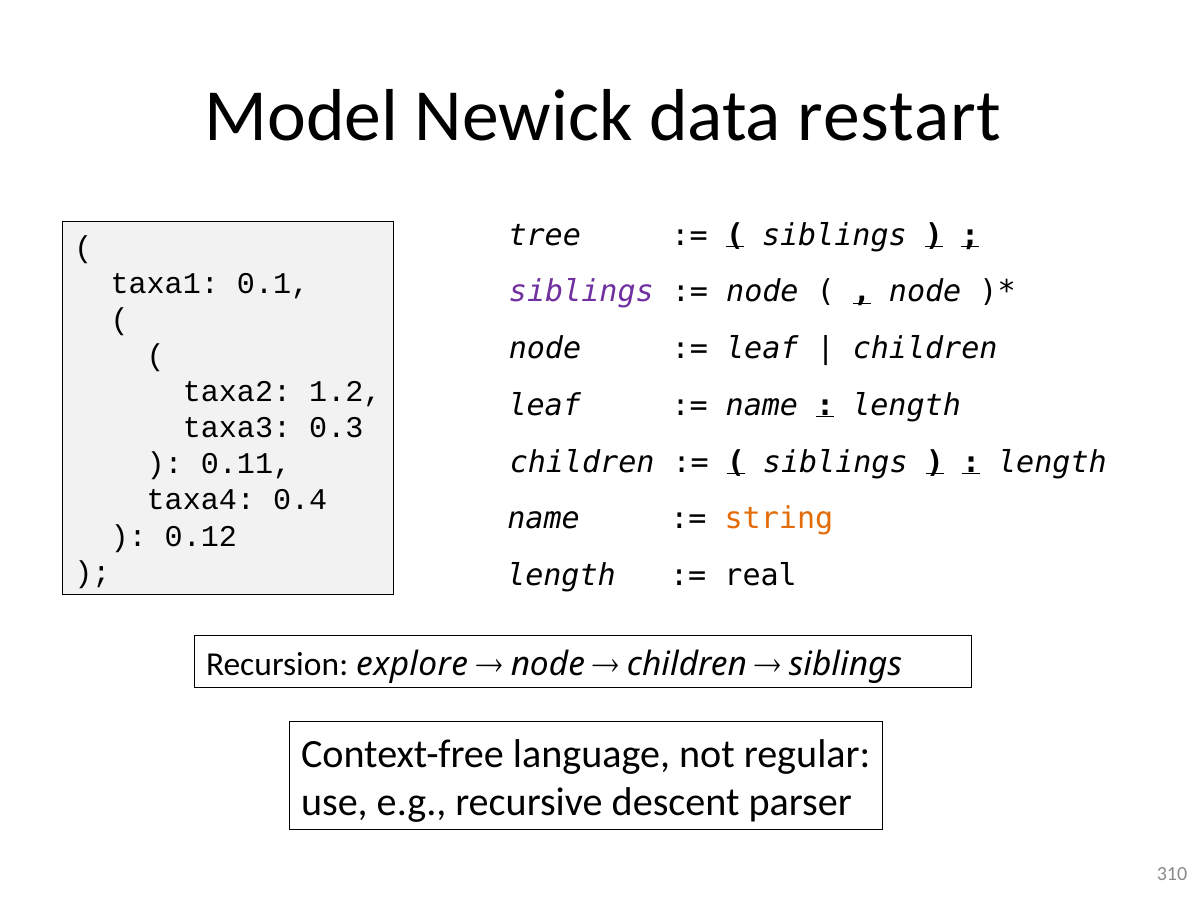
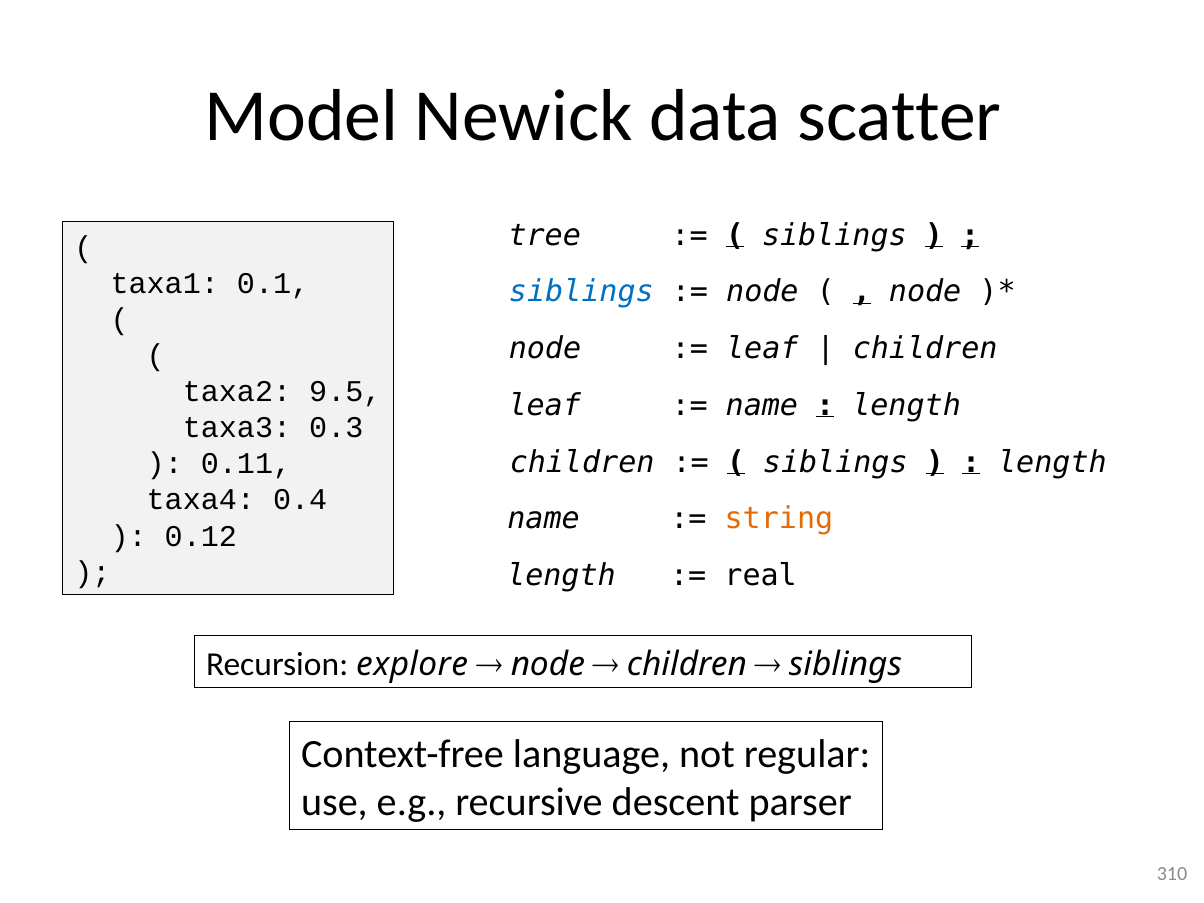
restart: restart -> scatter
siblings at (581, 292) colour: purple -> blue
1.2: 1.2 -> 9.5
